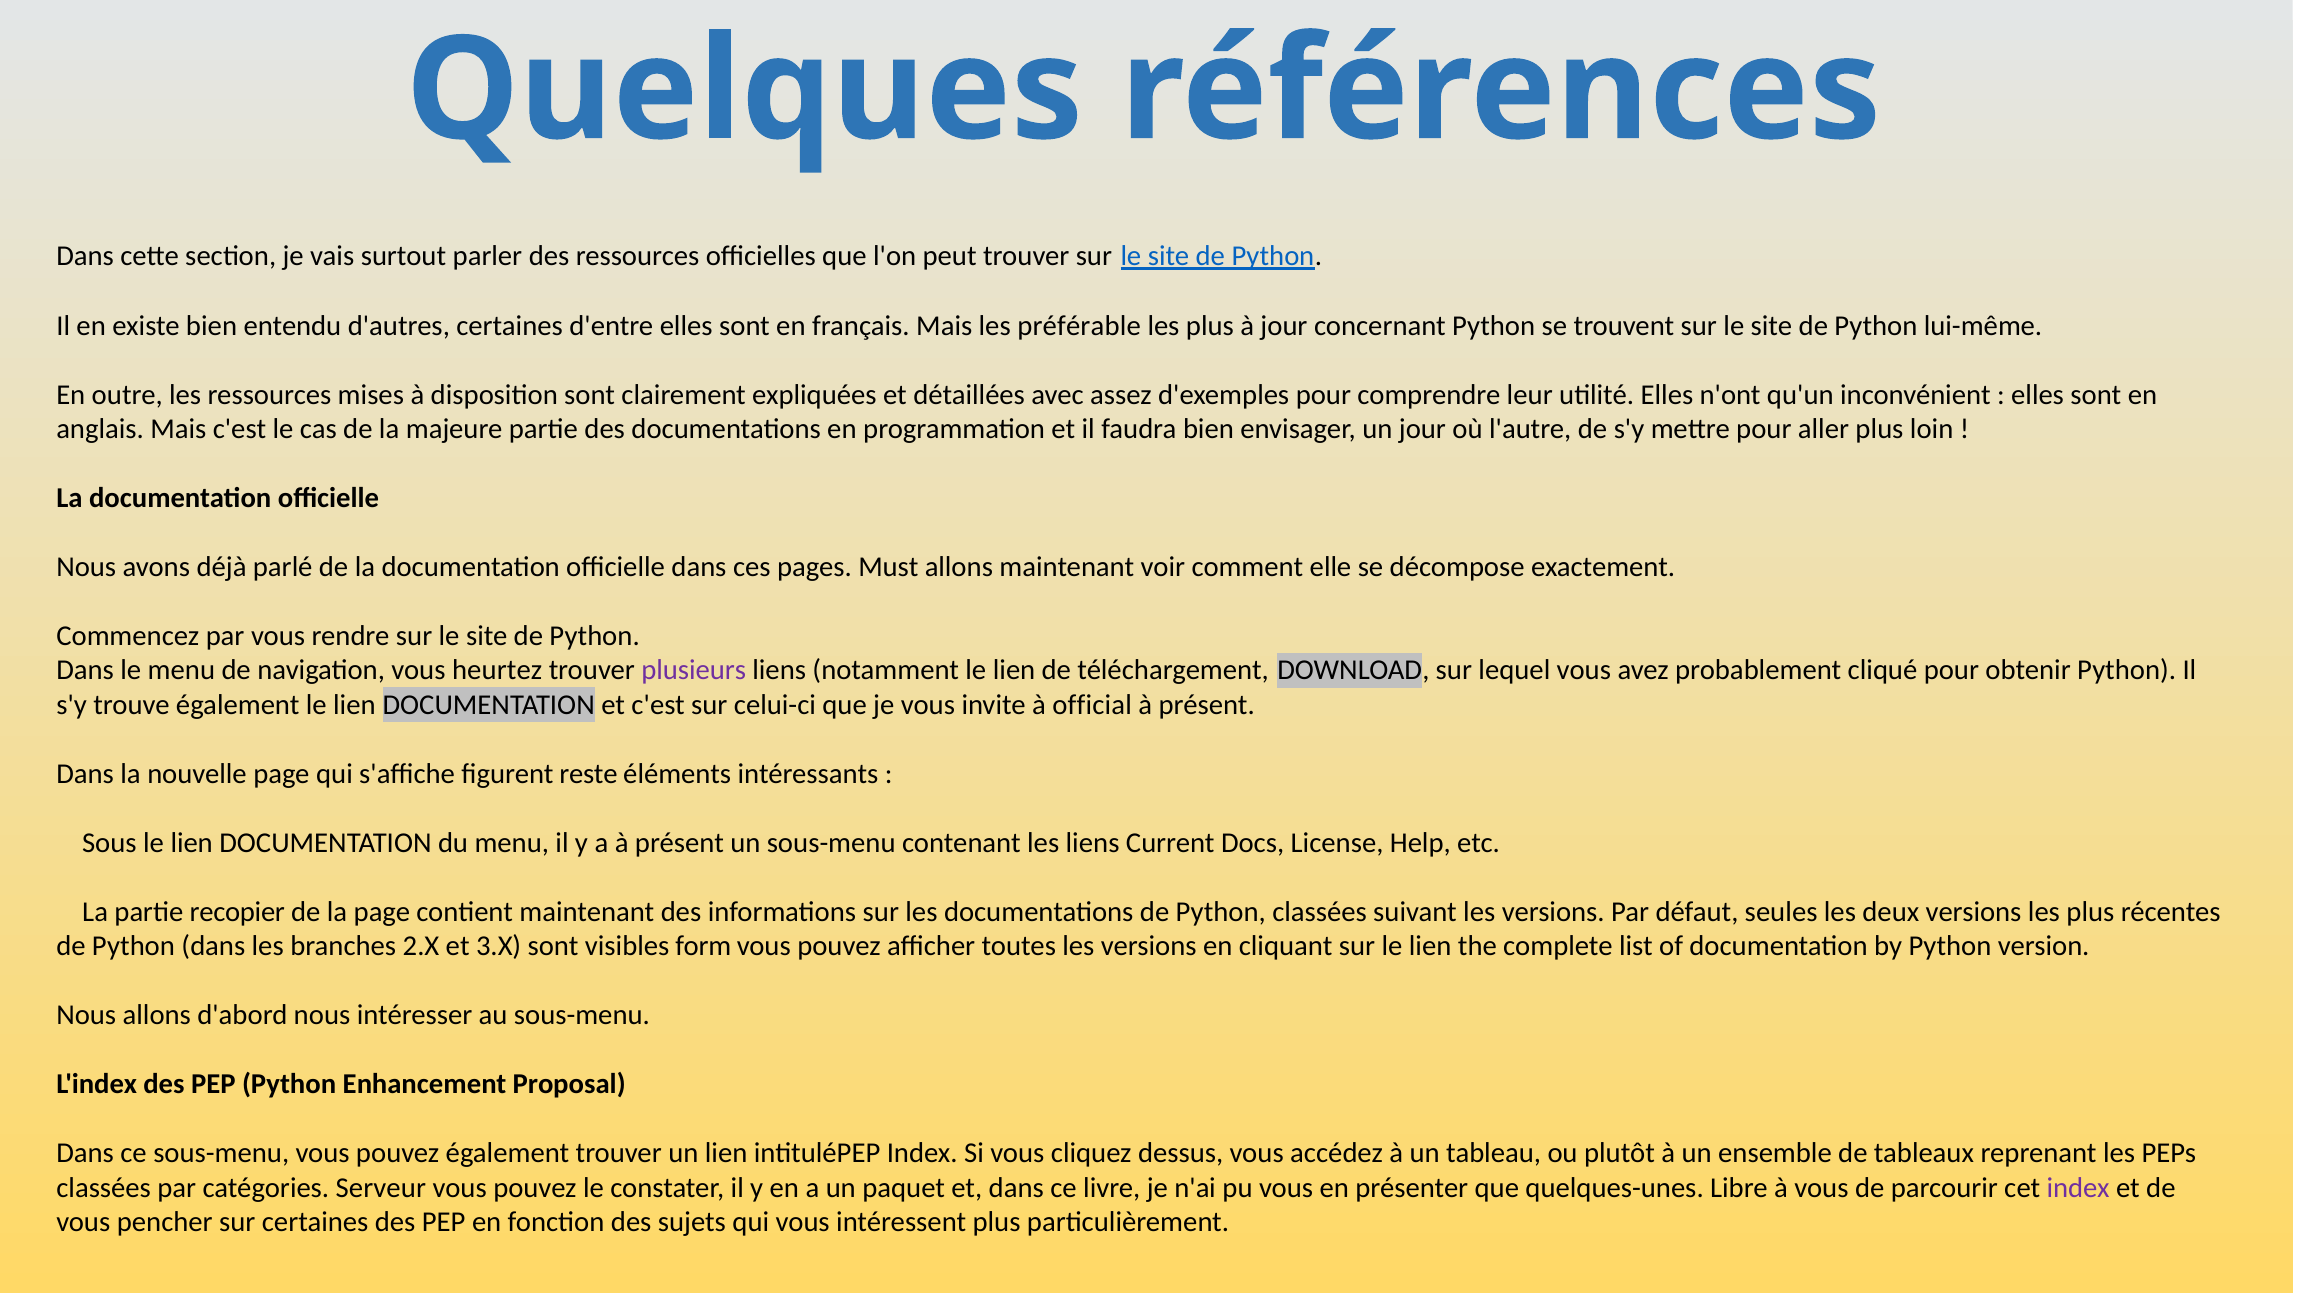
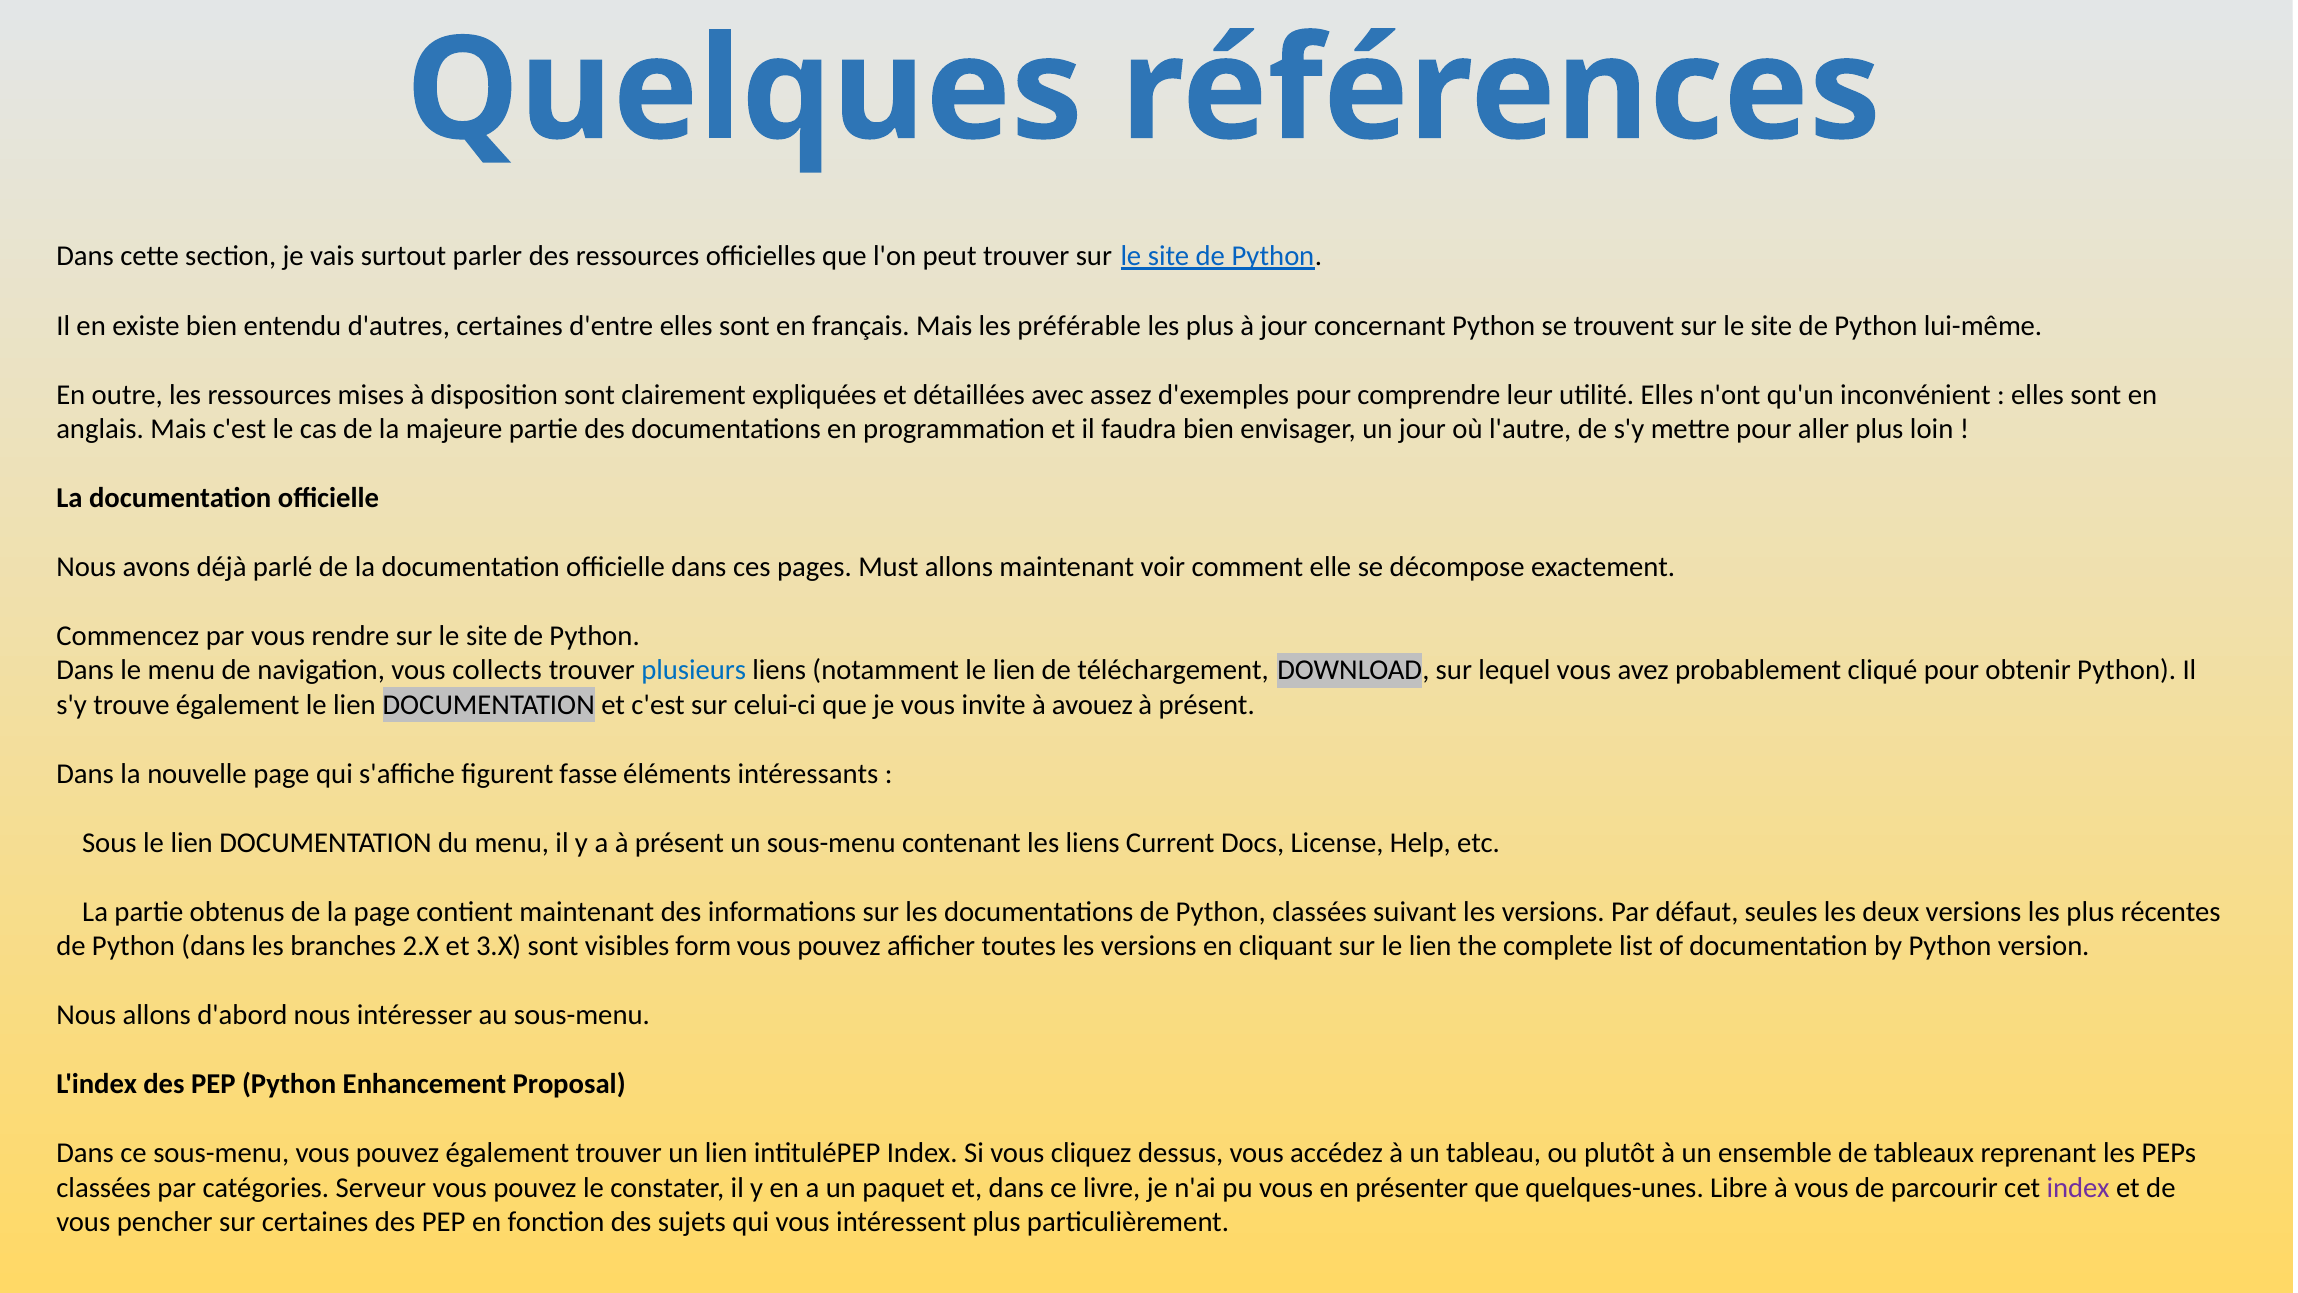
heurtez: heurtez -> collects
plusieurs colour: purple -> blue
official: official -> avouez
reste: reste -> fasse
recopier: recopier -> obtenus
